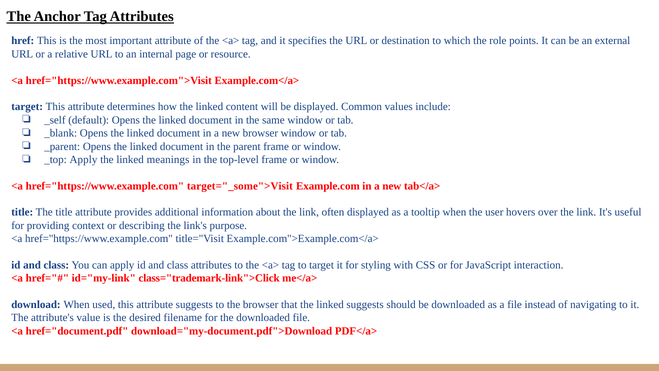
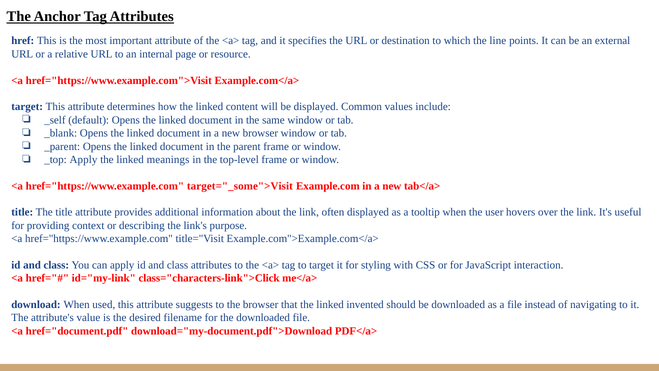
role: role -> line
class="trademark-link">Click: class="trademark-link">Click -> class="characters-link">Click
linked suggests: suggests -> invented
